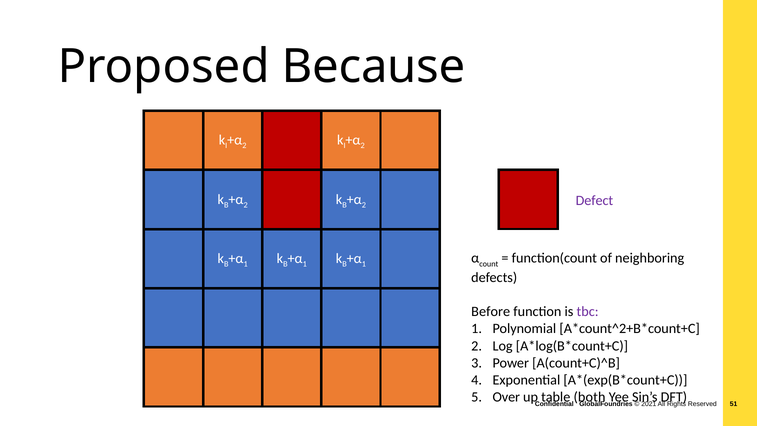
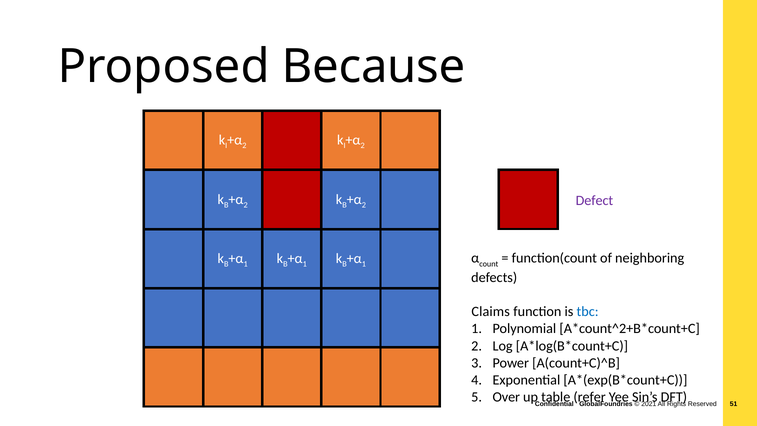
Before: Before -> Claims
tbc colour: purple -> blue
both: both -> refer
